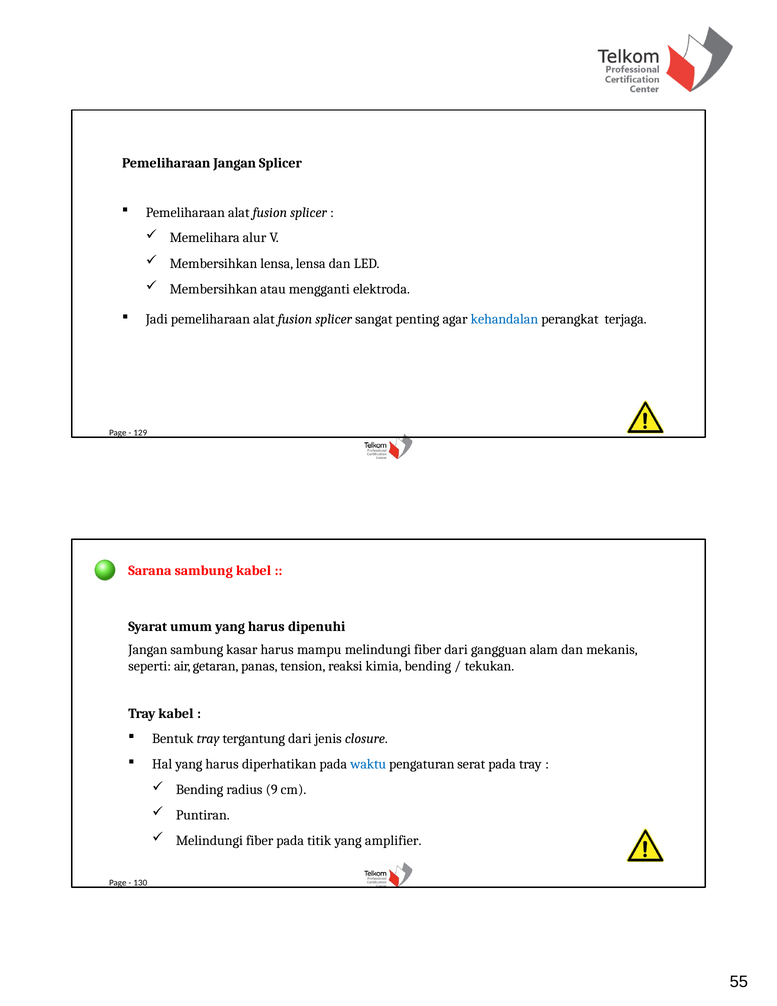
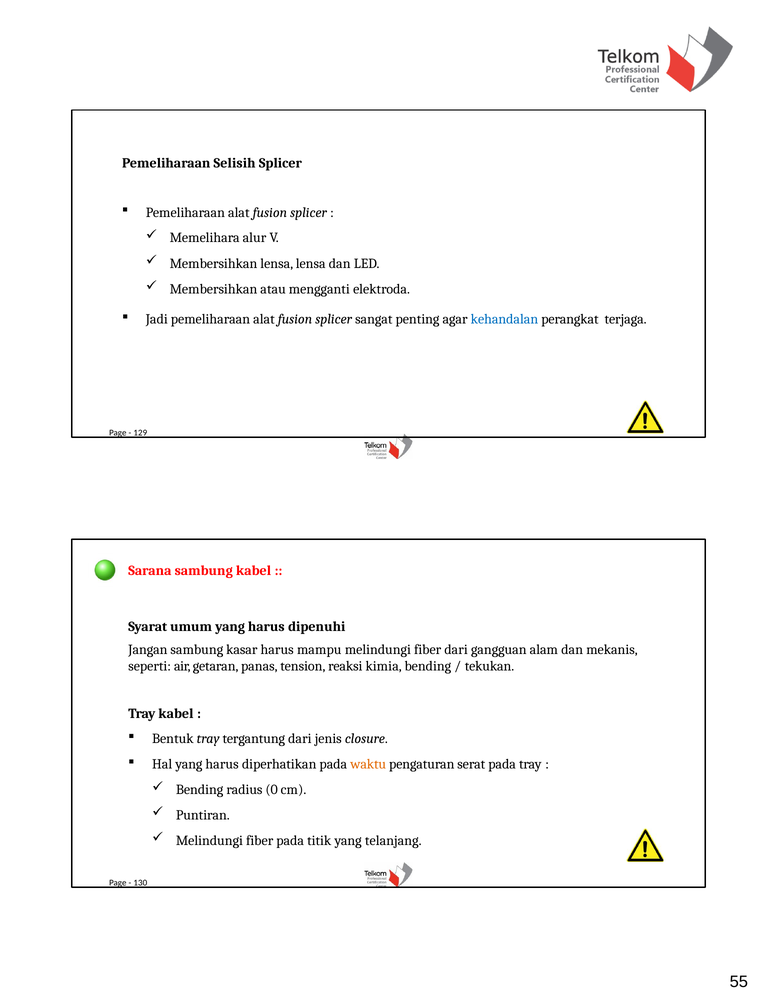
Pemeliharaan Jangan: Jangan -> Selisih
waktu colour: blue -> orange
9: 9 -> 0
amplifier: amplifier -> telanjang
